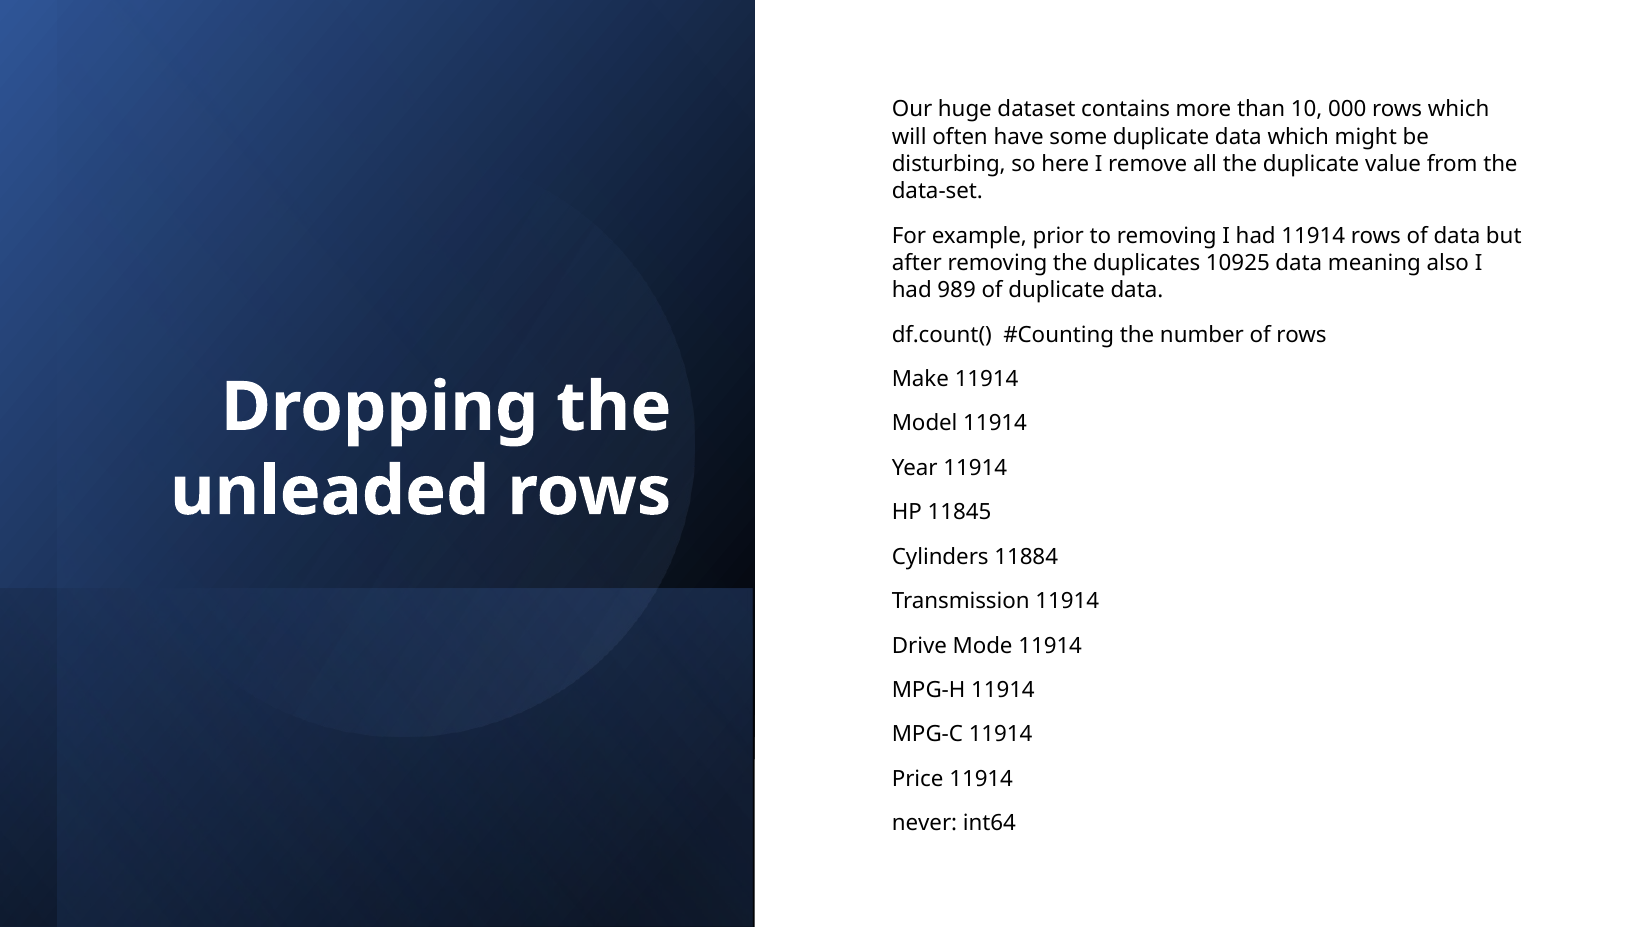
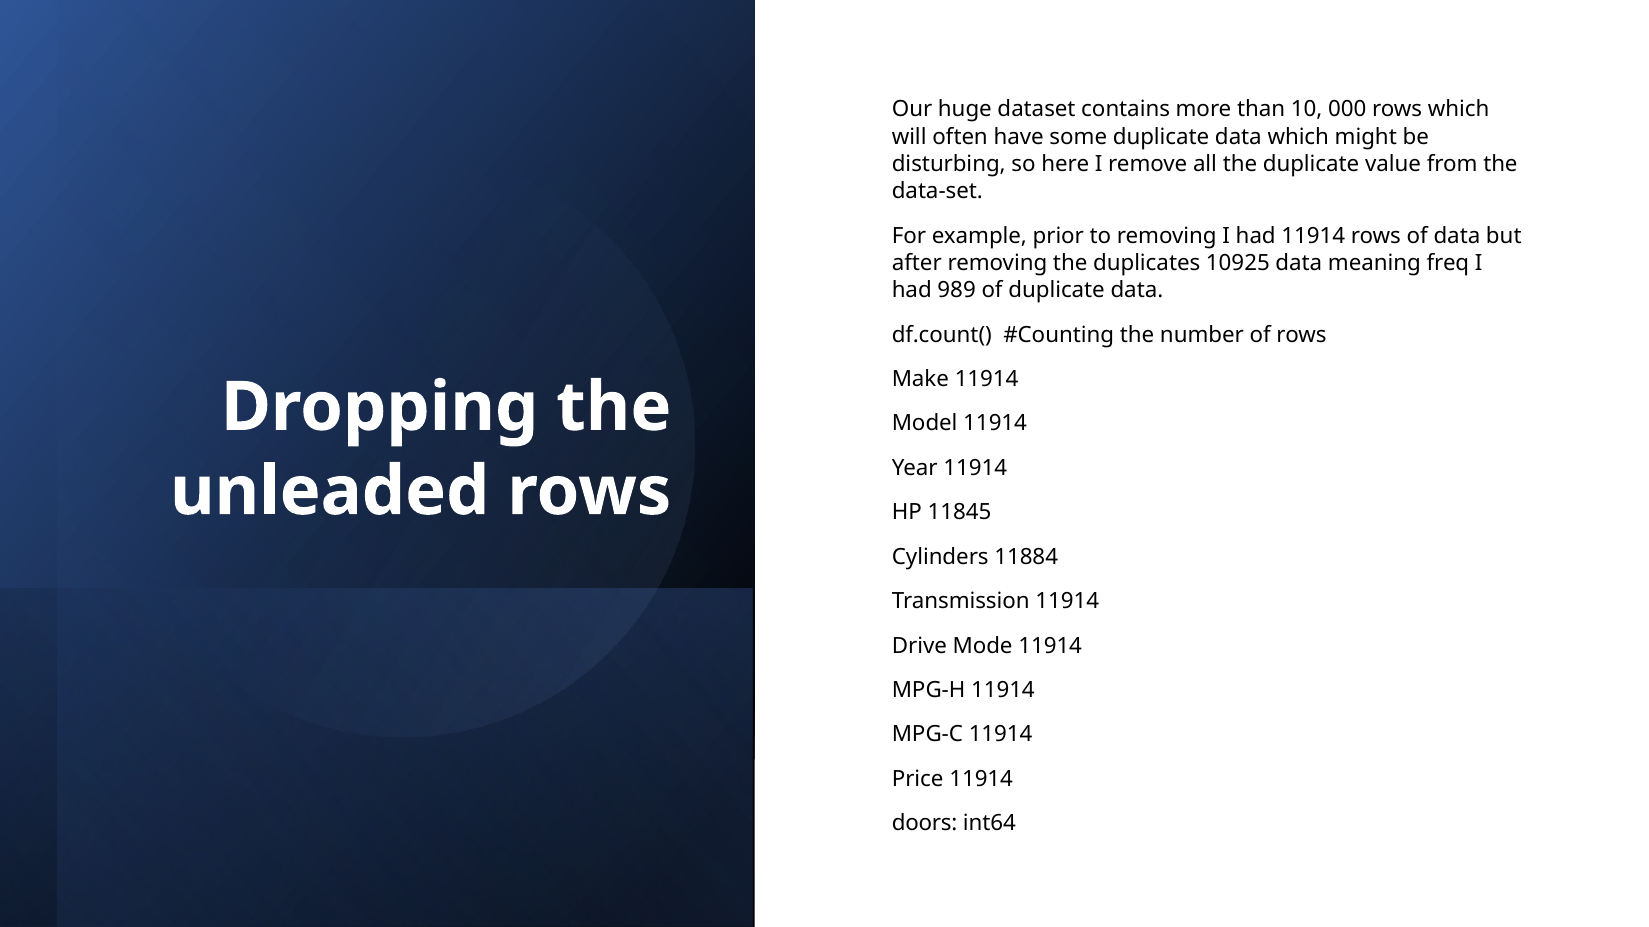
also: also -> freq
never: never -> doors
